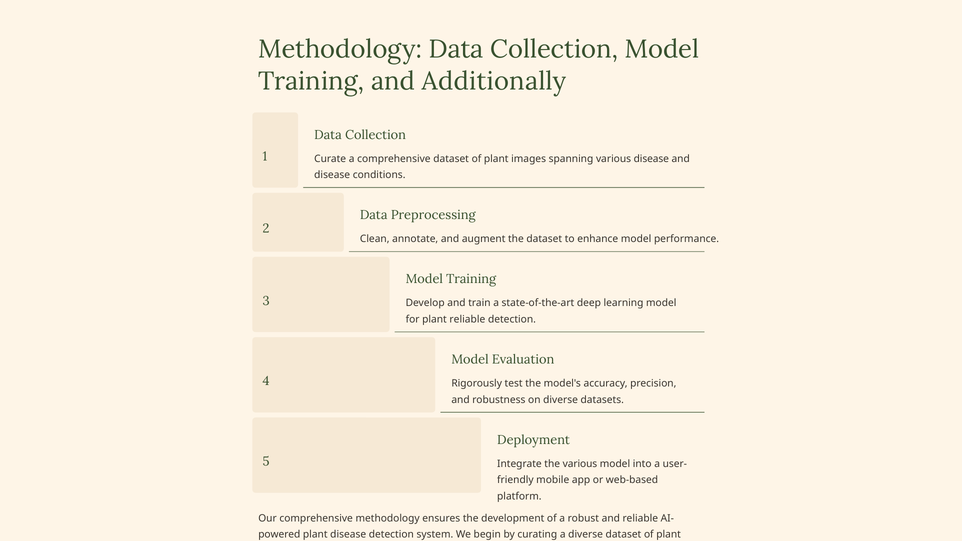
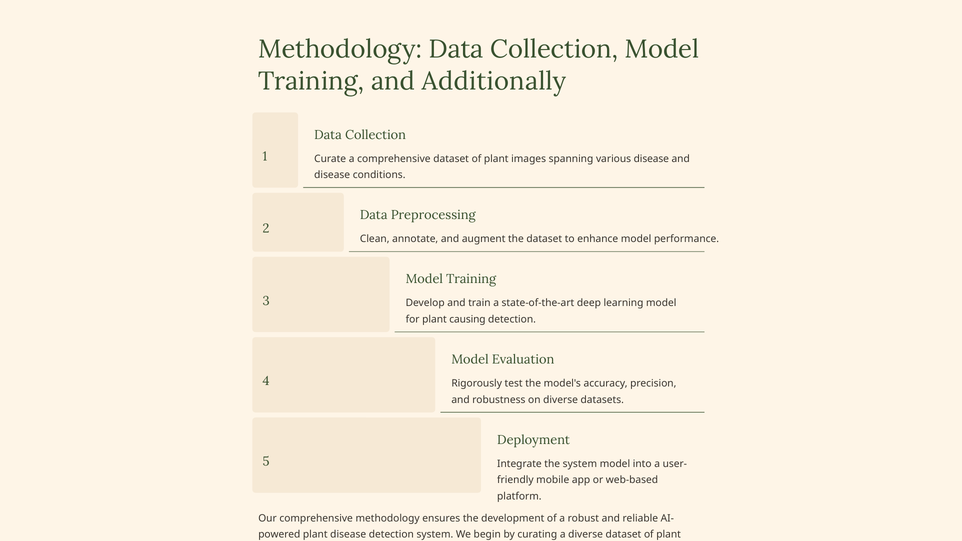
plant reliable: reliable -> causing
the various: various -> system
